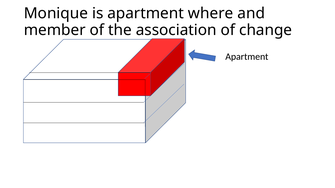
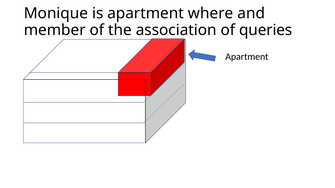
change: change -> queries
